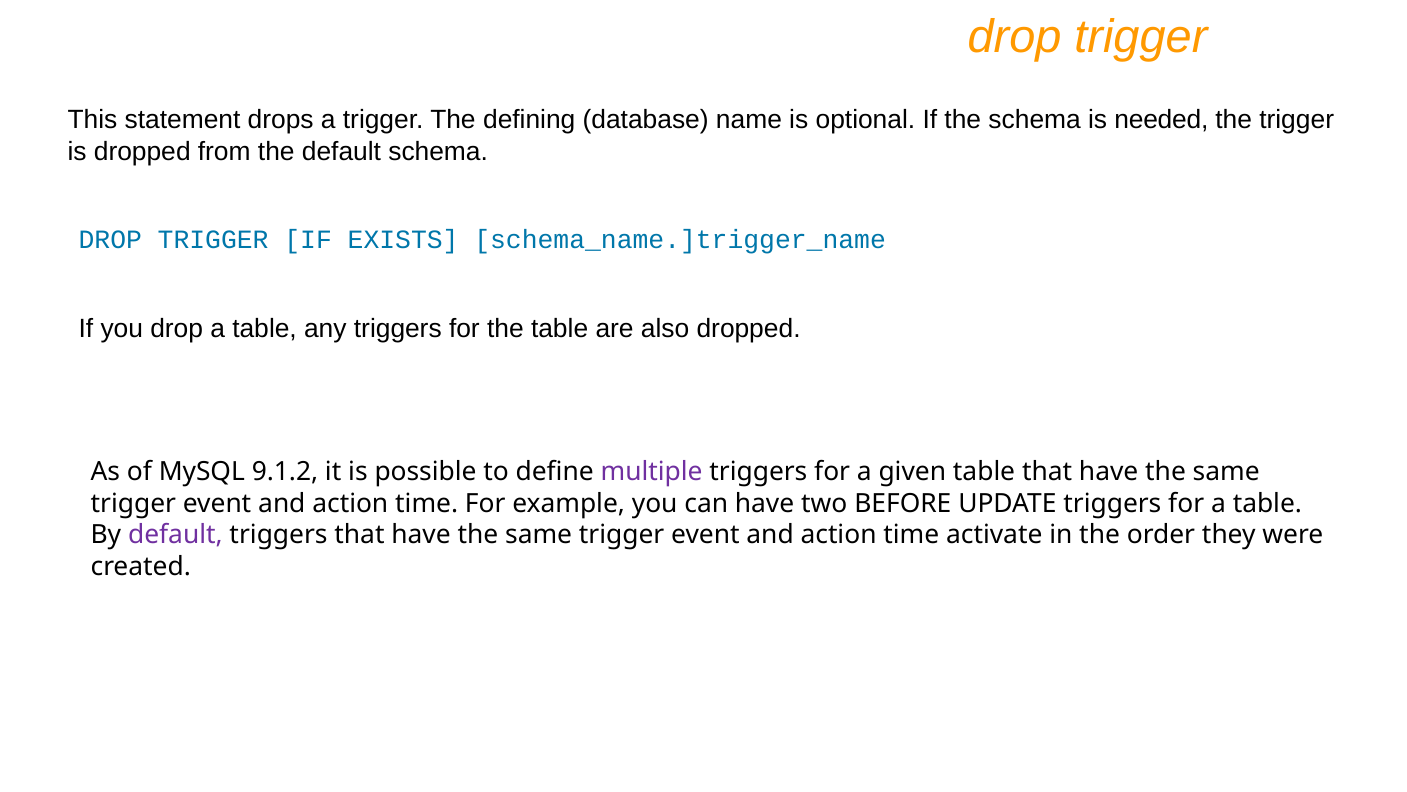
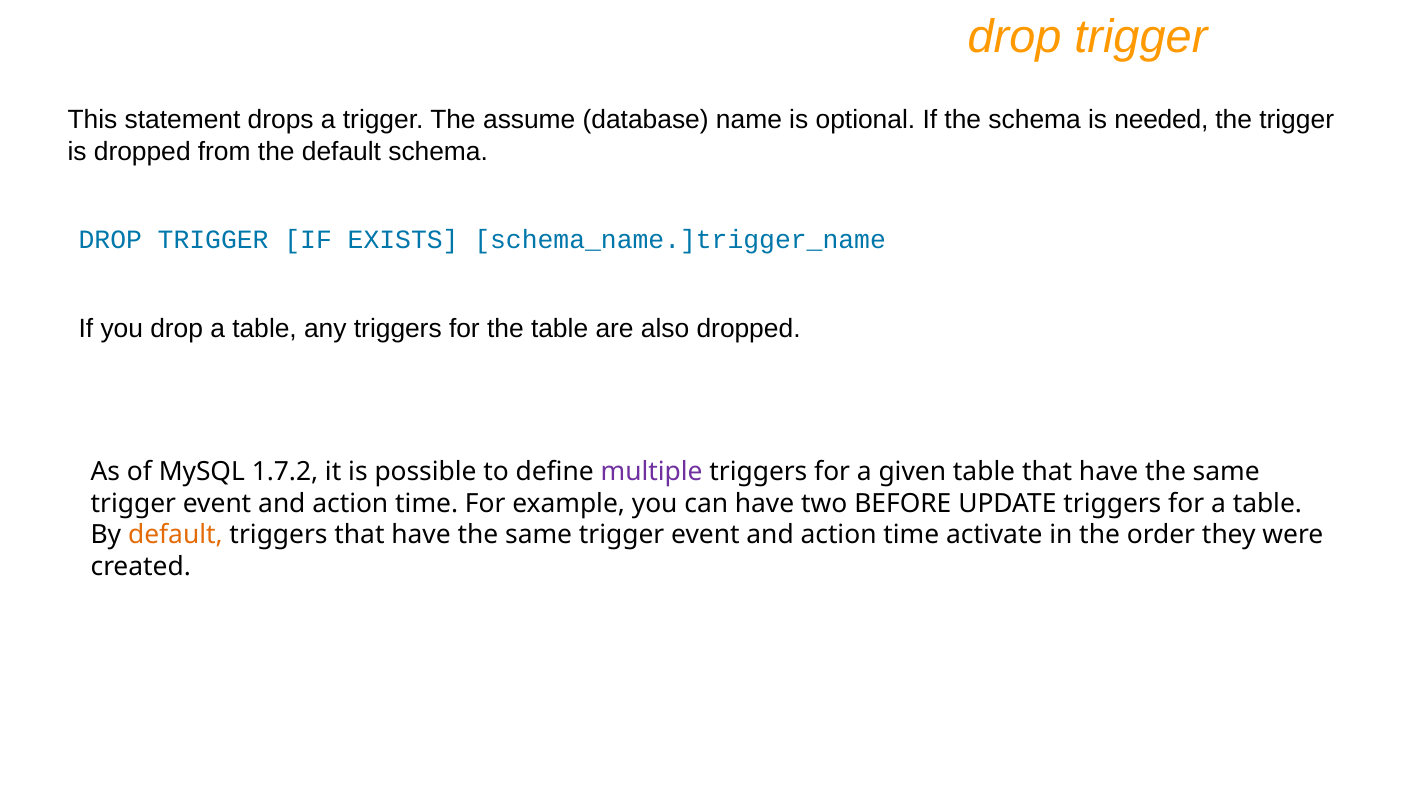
defining: defining -> assume
9.1.2: 9.1.2 -> 1.7.2
default at (175, 535) colour: purple -> orange
